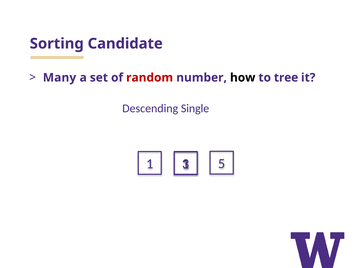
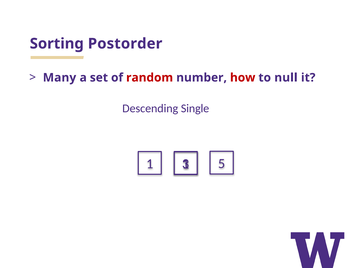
Candidate: Candidate -> Postorder
how colour: black -> red
tree: tree -> null
